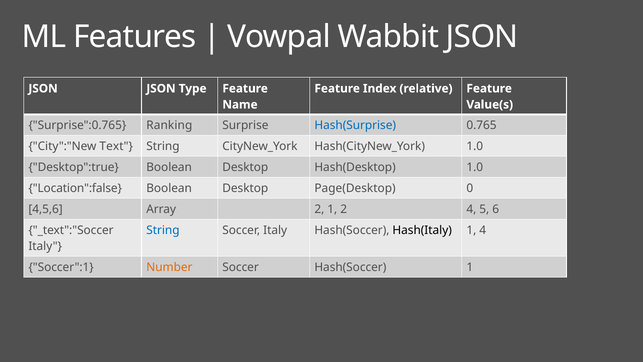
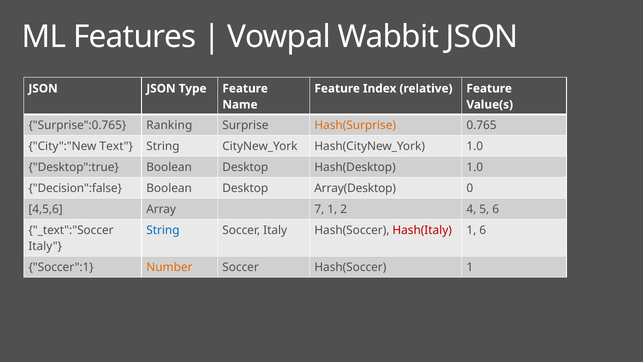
Hash(Surprise colour: blue -> orange
Location":false: Location":false -> Decision":false
Page(Desktop: Page(Desktop -> Array(Desktop
Array 2: 2 -> 7
Hash(Italy colour: black -> red
1 4: 4 -> 6
